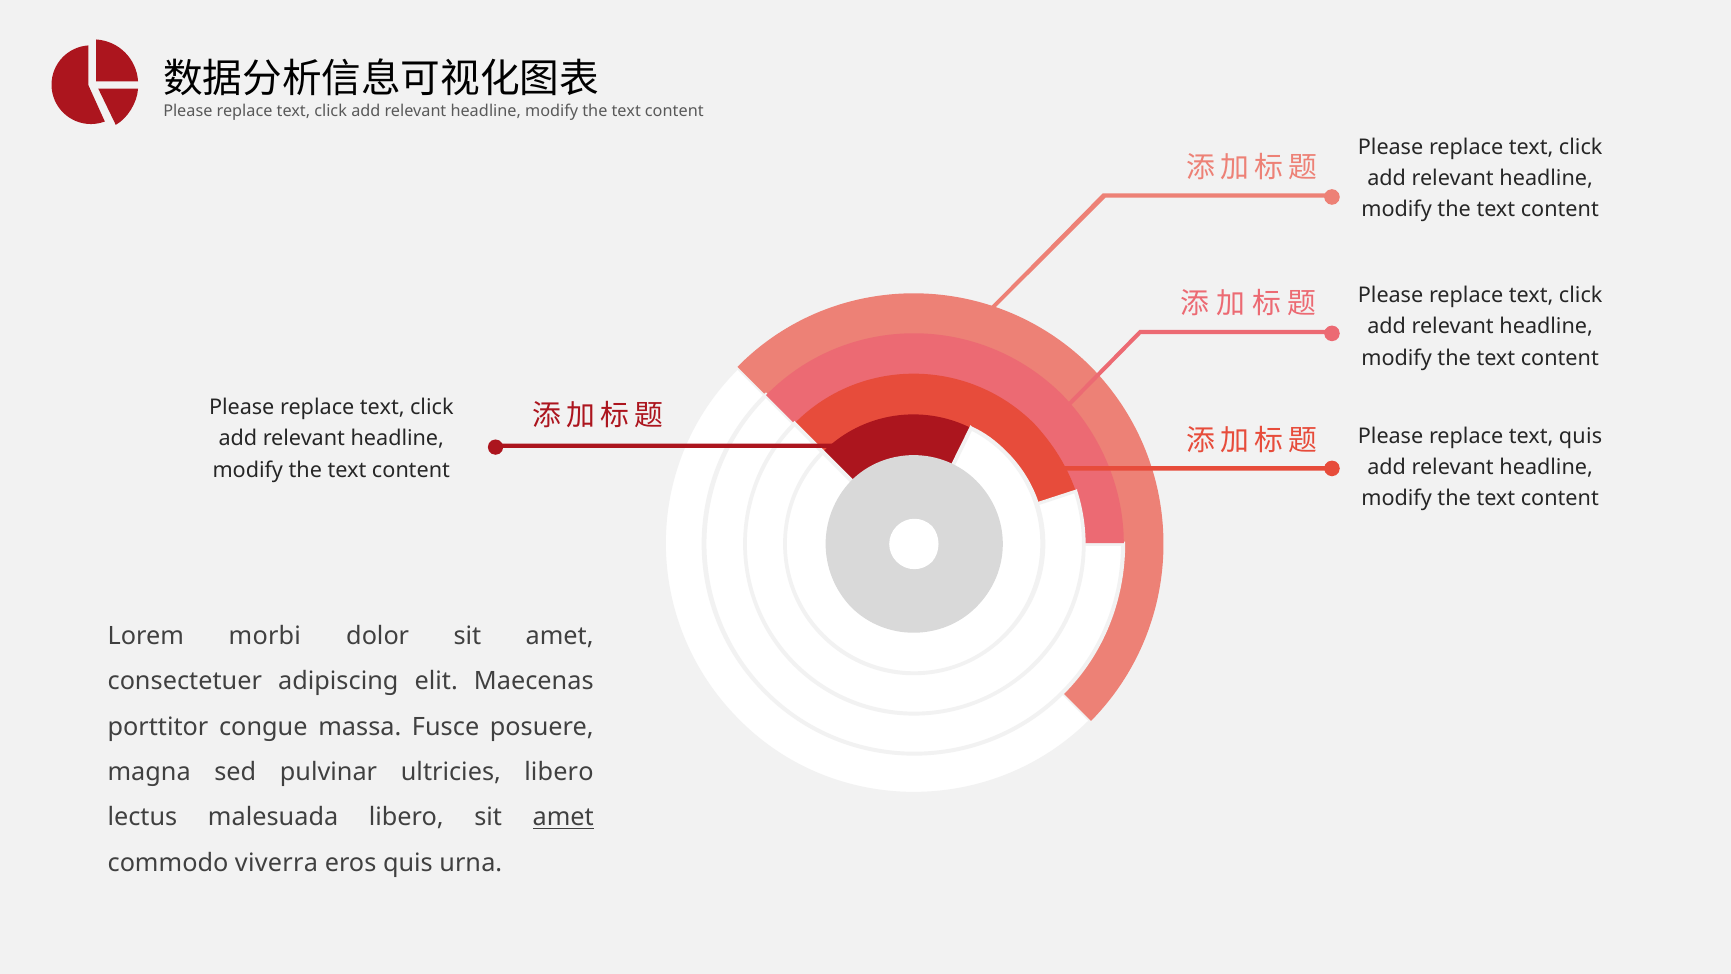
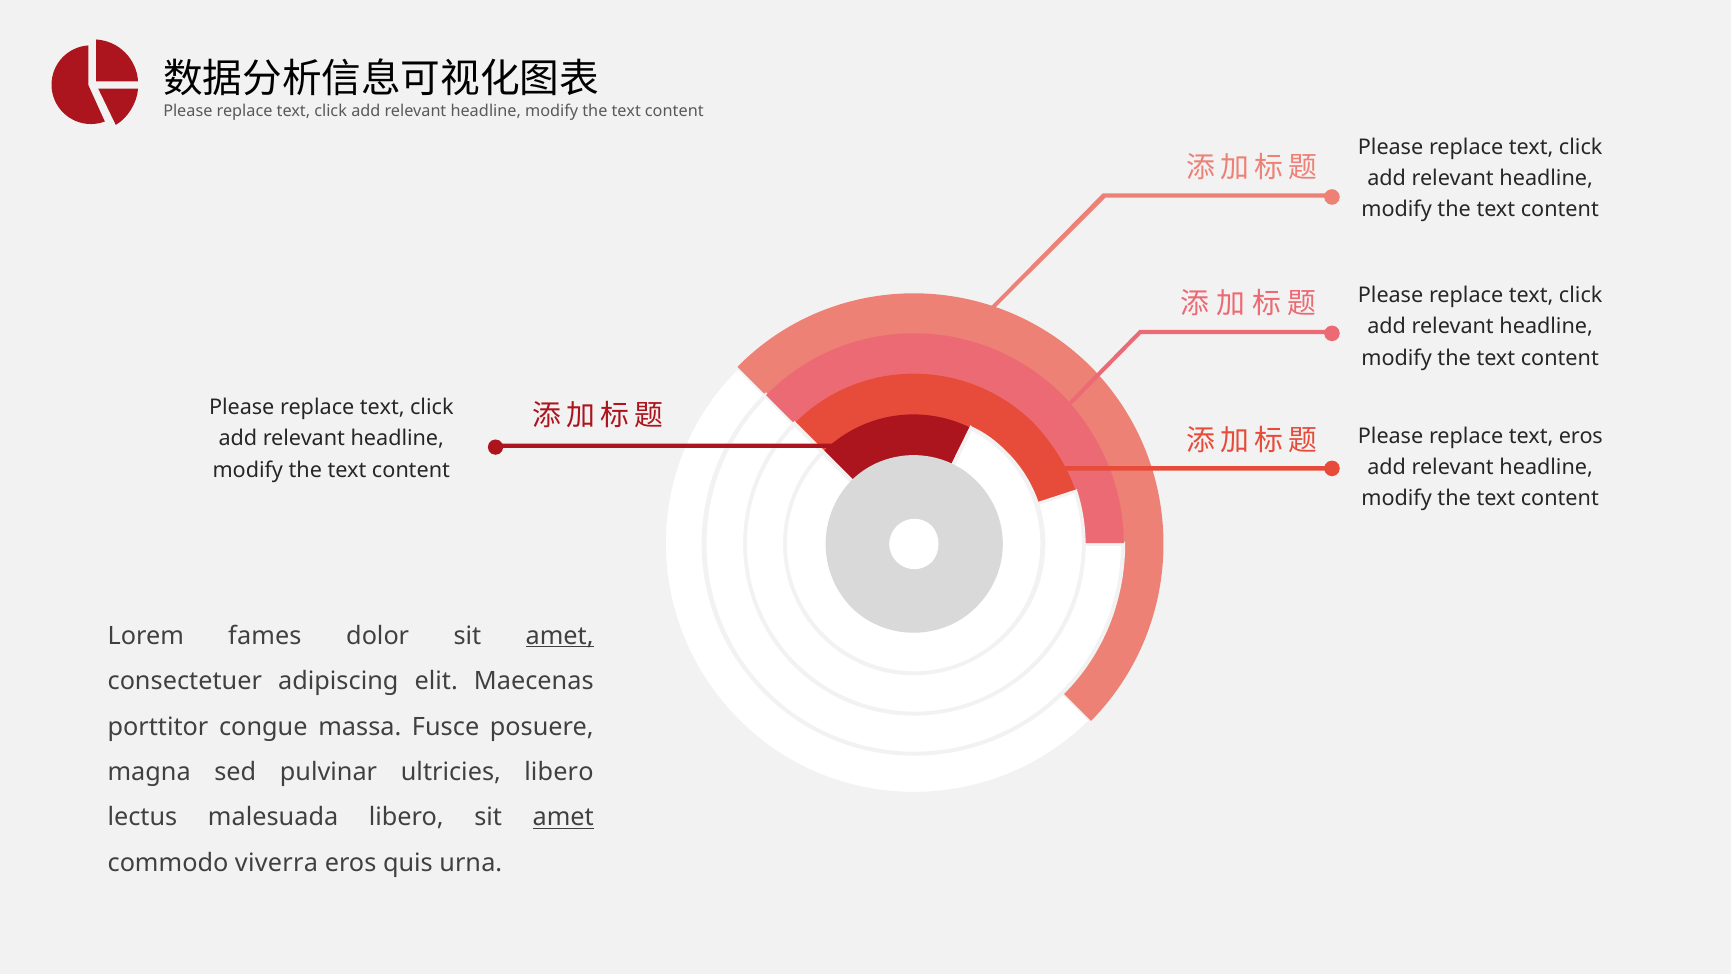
text quis: quis -> eros
morbi: morbi -> fames
amet at (560, 636) underline: none -> present
